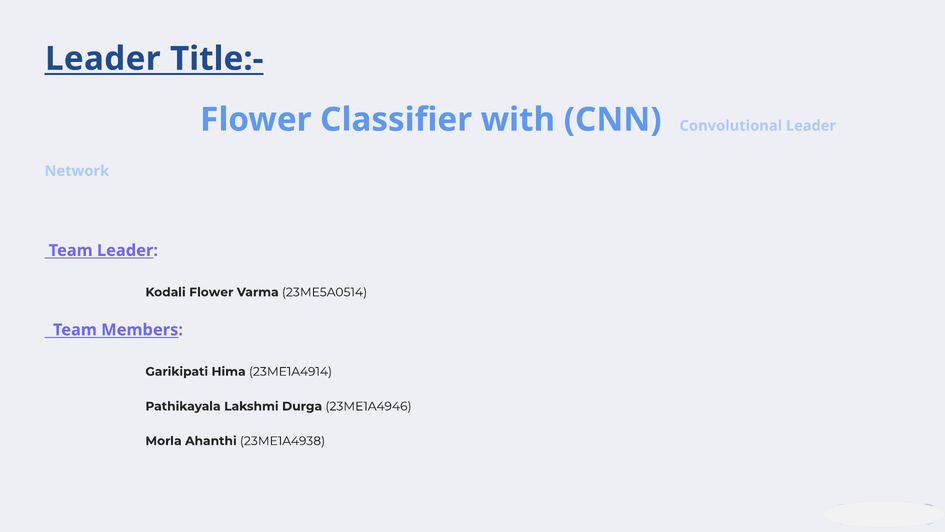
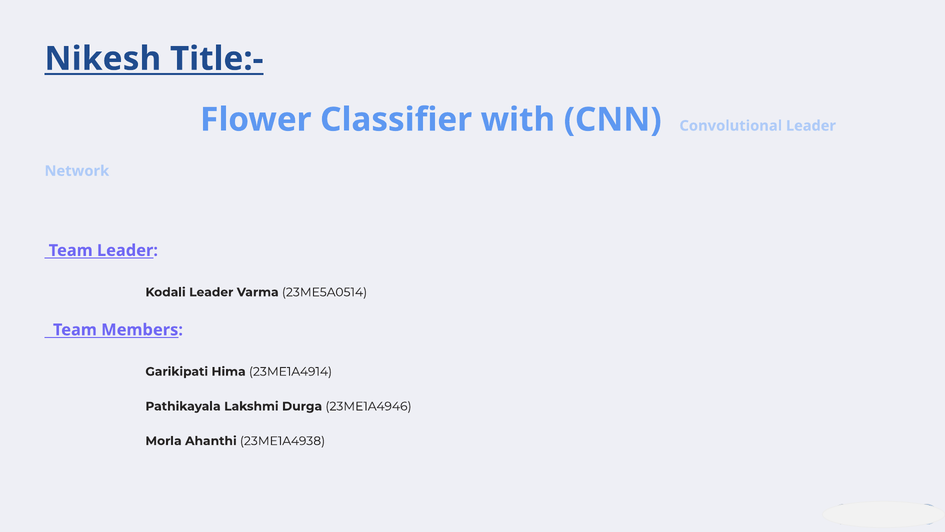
Leader at (103, 59): Leader -> Nikesh
Kodali Flower: Flower -> Leader
